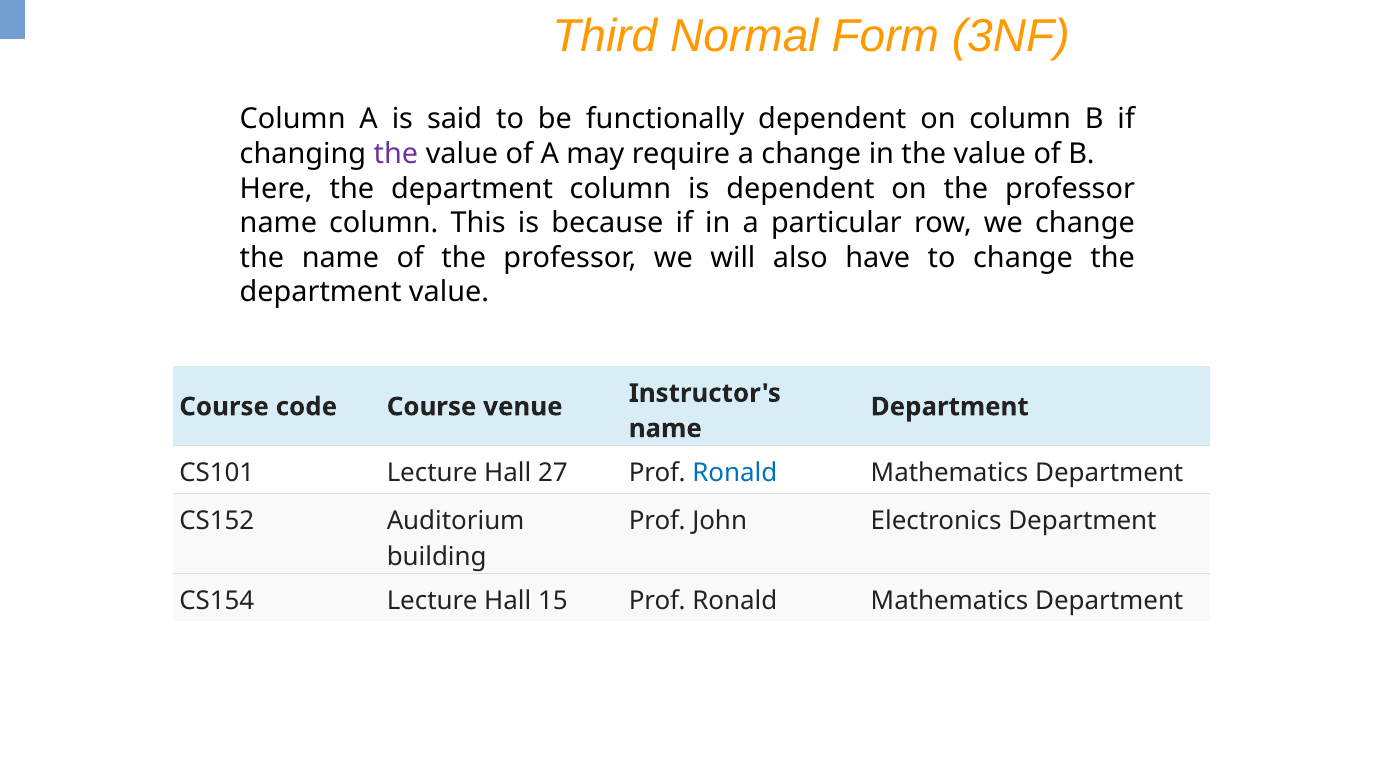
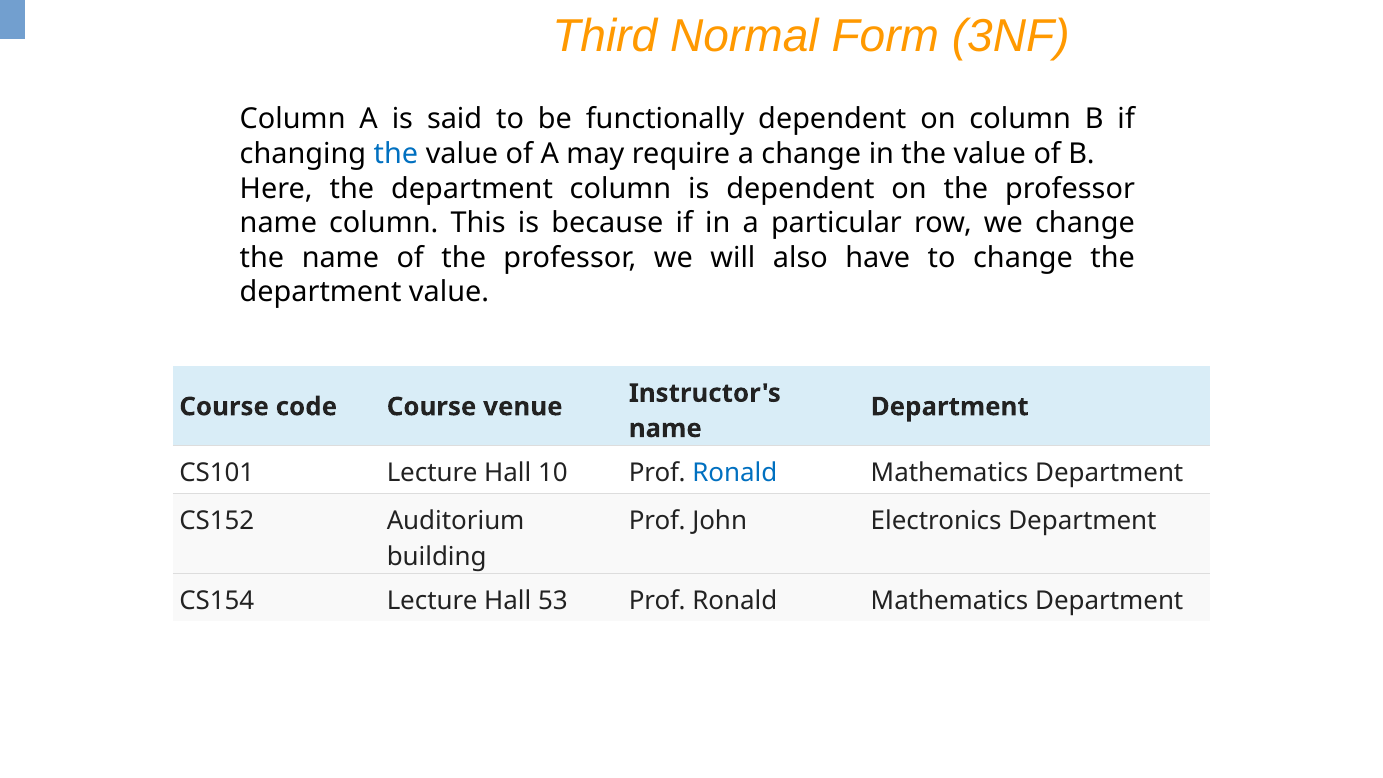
the at (396, 154) colour: purple -> blue
27: 27 -> 10
15: 15 -> 53
